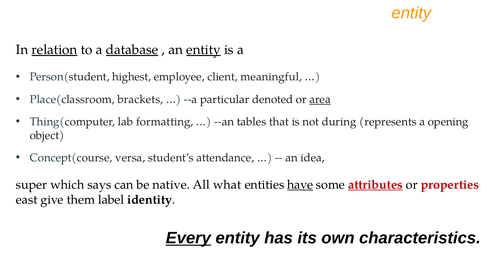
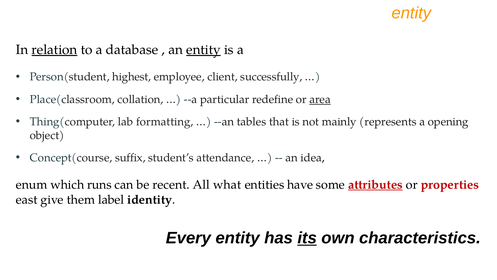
database underline: present -> none
meaningful: meaningful -> successfully
brackets: brackets -> collation
denoted: denoted -> redefine
during: during -> mainly
versa: versa -> suffix
super: super -> enum
says: says -> runs
native: native -> recent
have underline: present -> none
Every underline: present -> none
its underline: none -> present
